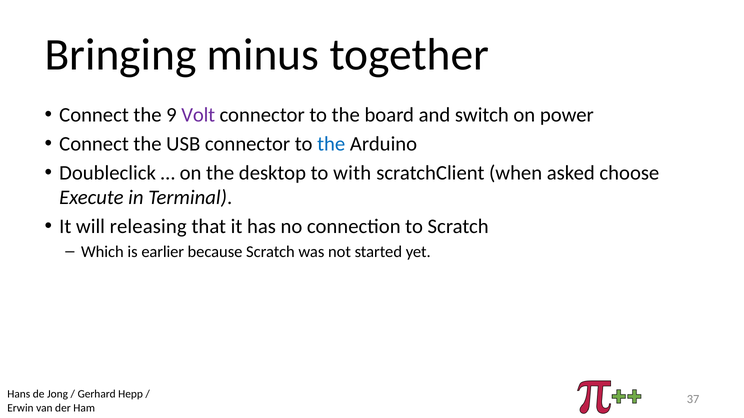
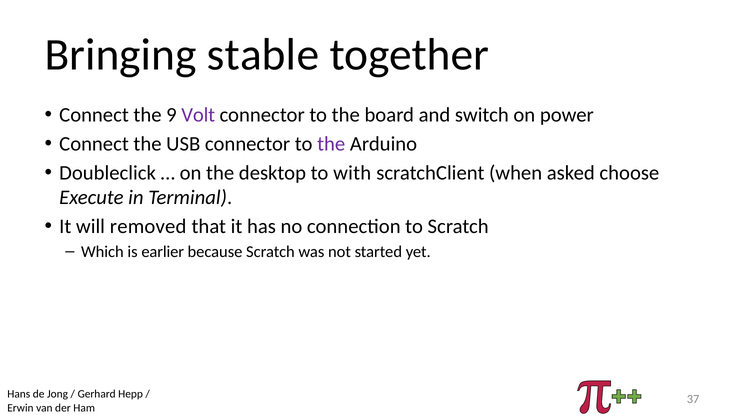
minus: minus -> stable
the at (331, 144) colour: blue -> purple
releasing: releasing -> removed
